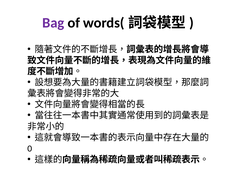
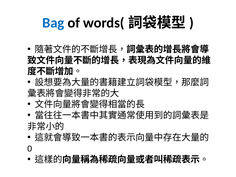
Bag colour: purple -> blue
